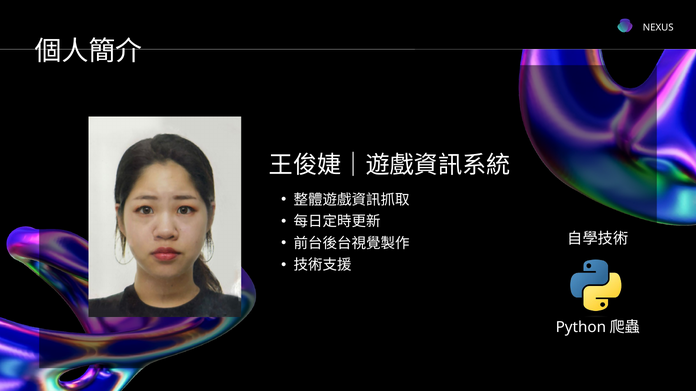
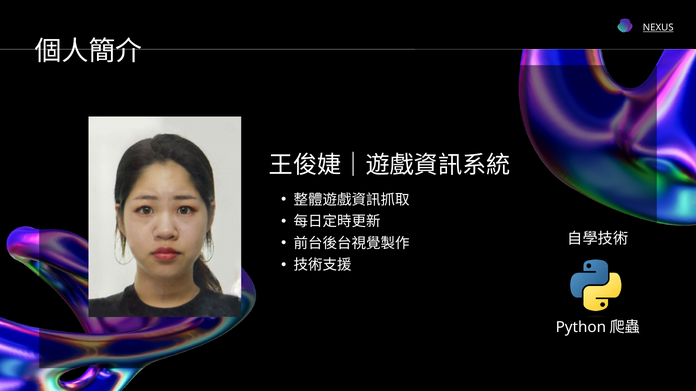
NEXUS underline: none -> present
